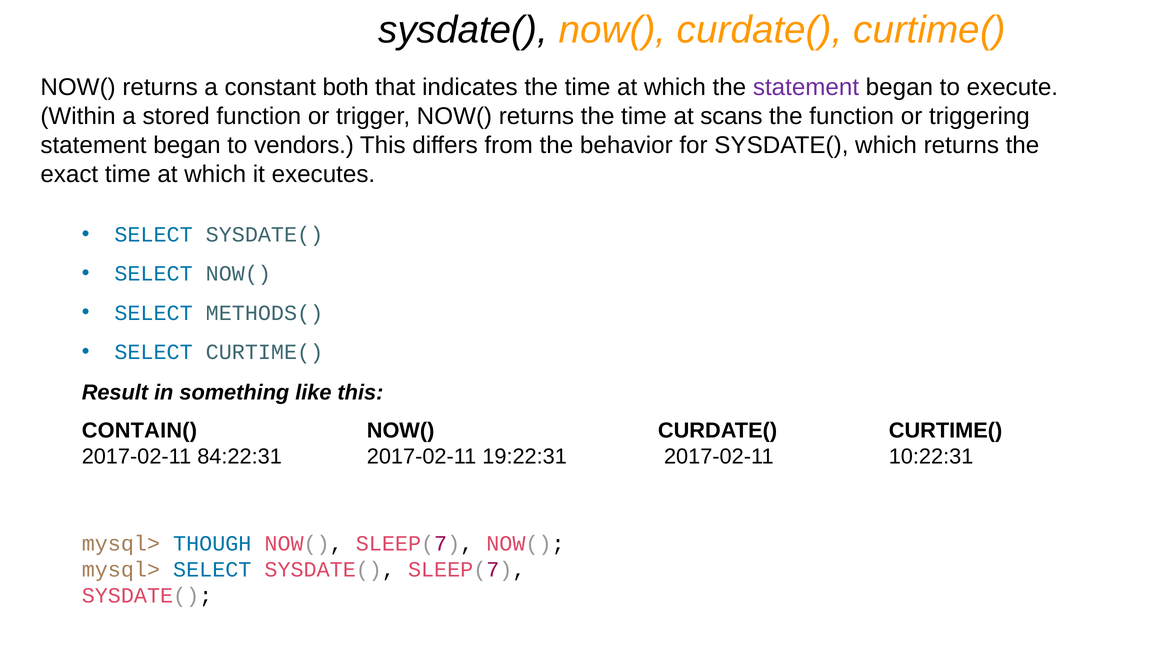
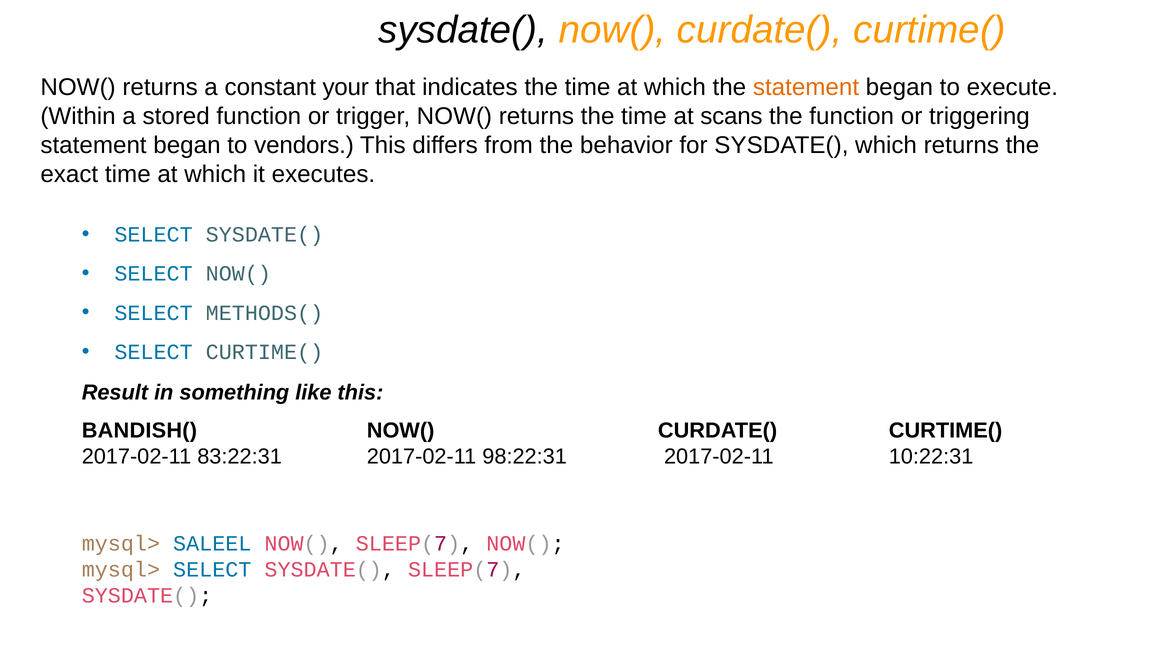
both: both -> your
statement at (806, 87) colour: purple -> orange
CONTAIN(: CONTAIN( -> BANDISH(
84:22:31: 84:22:31 -> 83:22:31
19:22:31: 19:22:31 -> 98:22:31
THOUGH: THOUGH -> SALEEL
